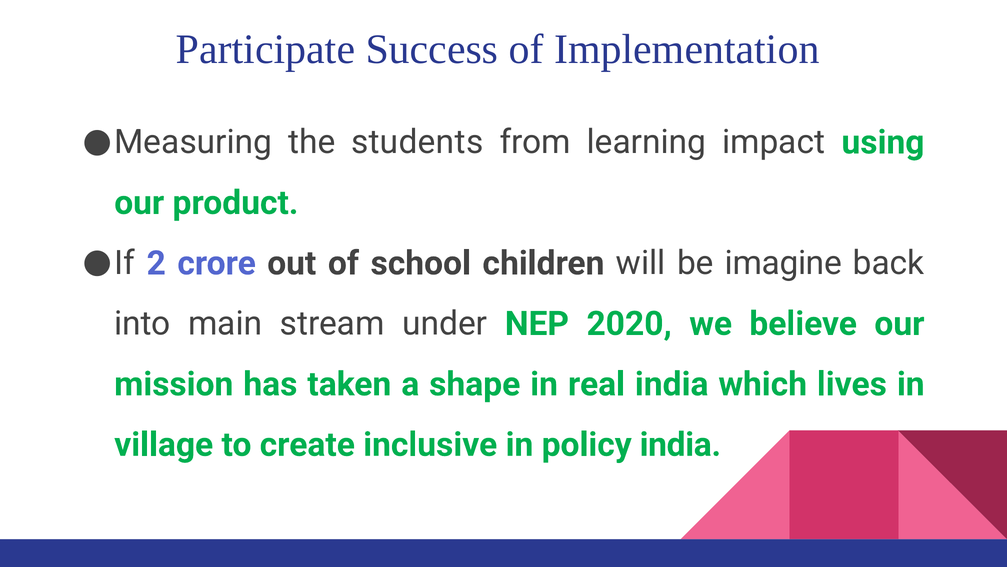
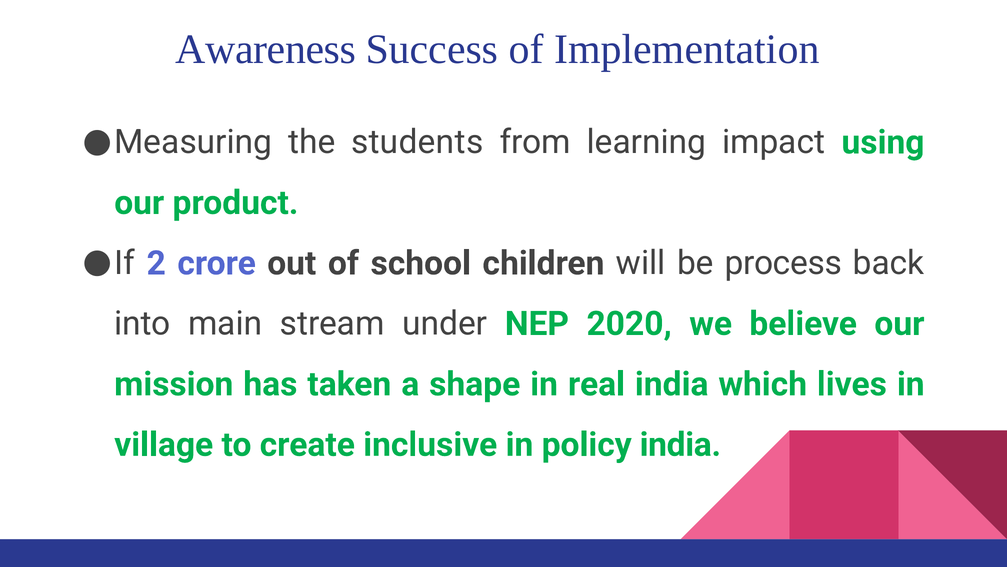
Participate: Participate -> Awareness
imagine: imagine -> process
